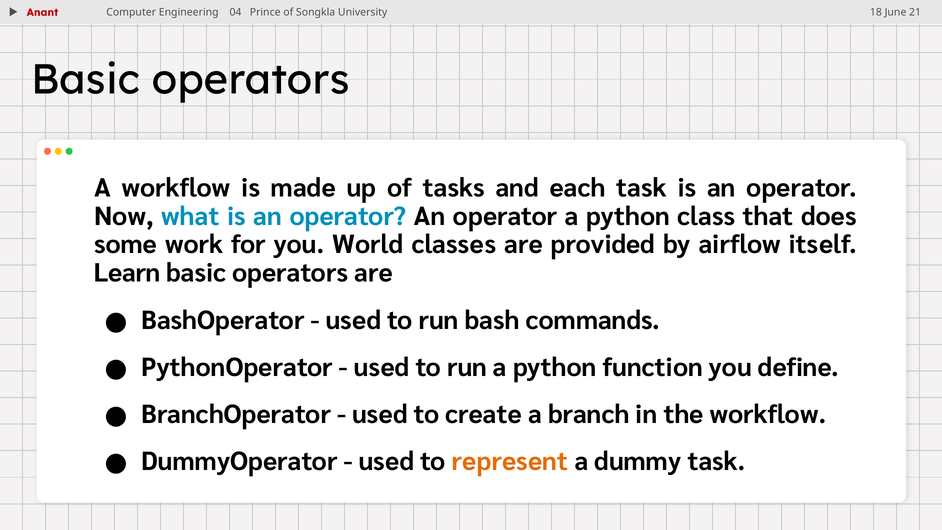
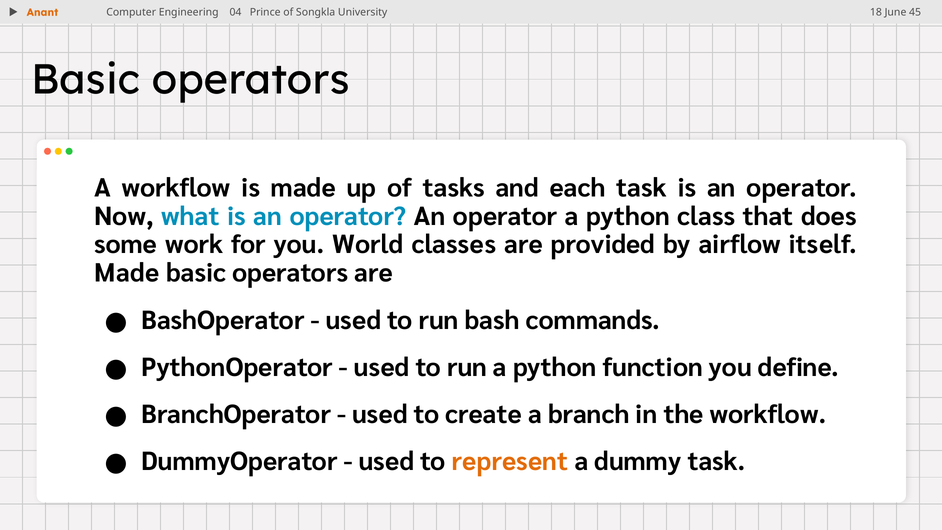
Anant colour: red -> orange
21: 21 -> 45
Learn at (127, 273): Learn -> Made
